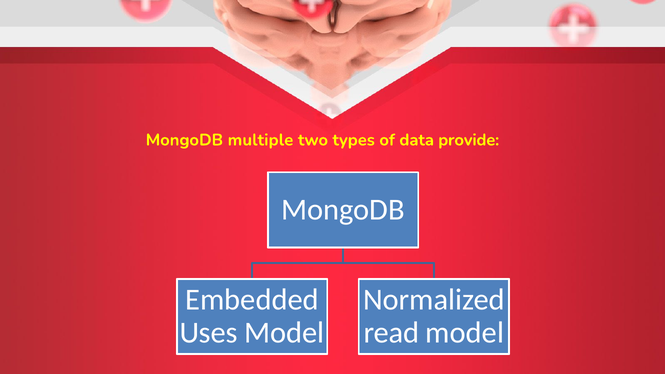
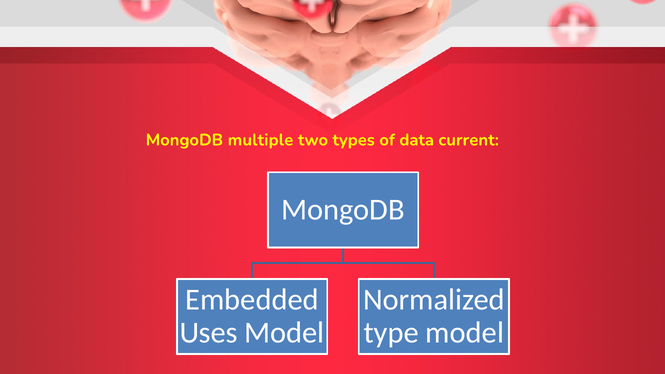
provide: provide -> current
read: read -> type
